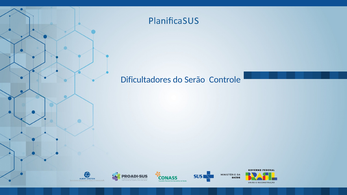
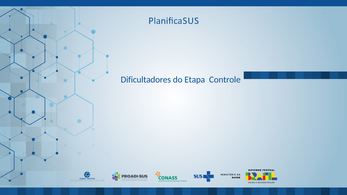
Serão: Serão -> Etapa
